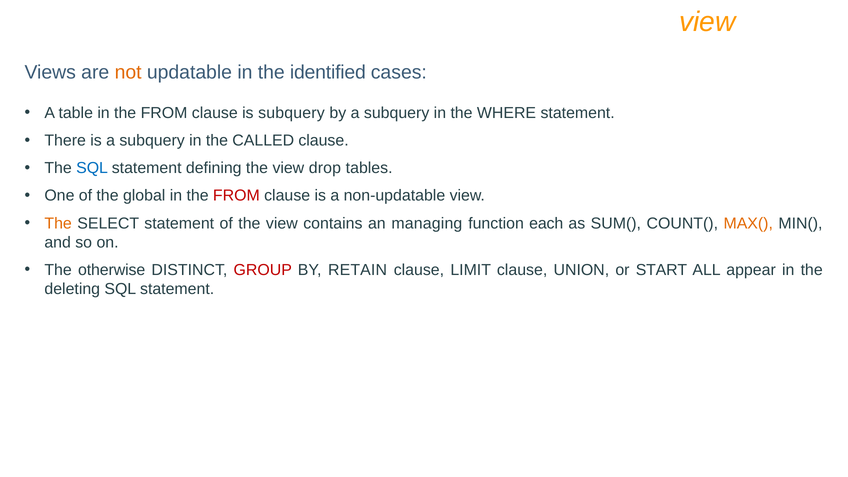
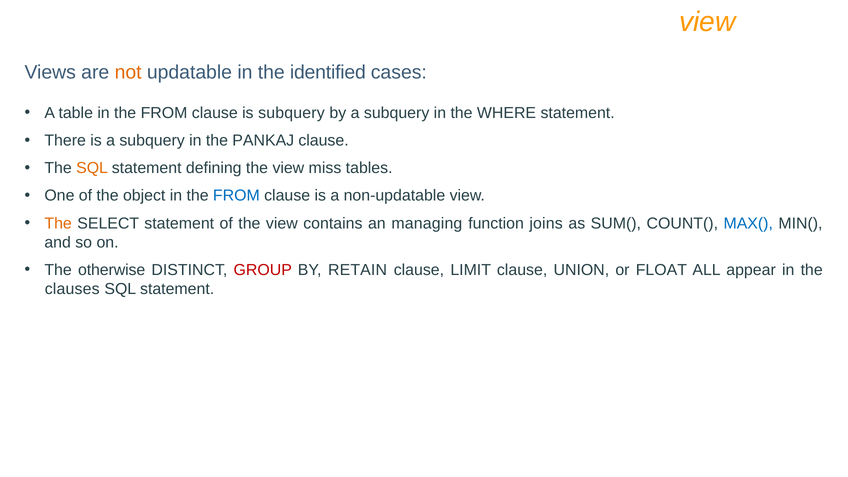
CALLED: CALLED -> PANKAJ
SQL at (92, 168) colour: blue -> orange
drop: drop -> miss
global: global -> object
FROM at (236, 196) colour: red -> blue
each: each -> joins
MAX( colour: orange -> blue
START: START -> FLOAT
deleting: deleting -> clauses
